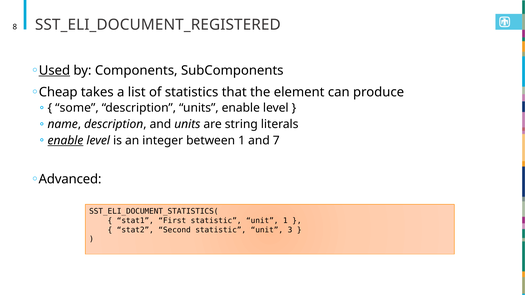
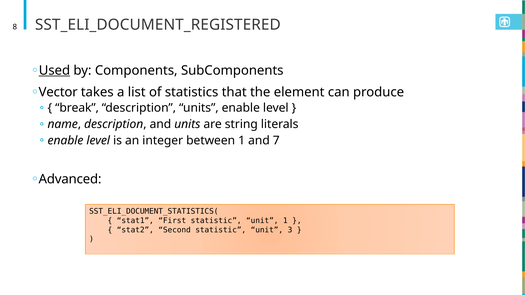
Cheap: Cheap -> Vector
some: some -> break
enable at (65, 141) underline: present -> none
